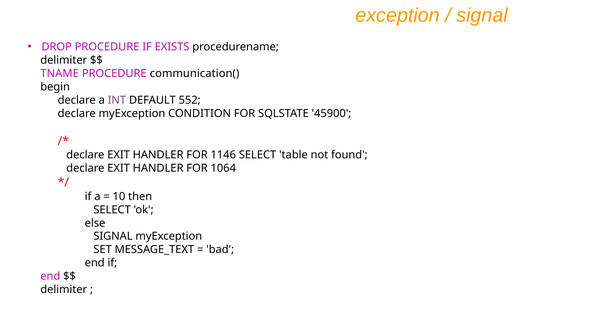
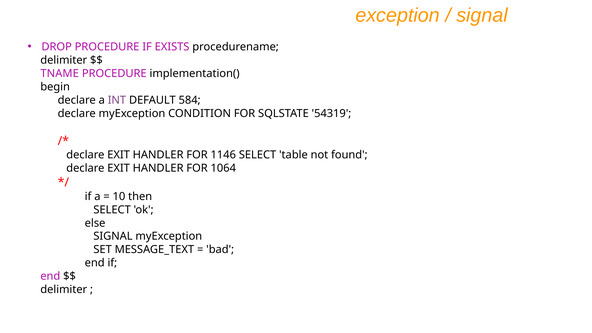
communication(: communication( -> implementation(
552: 552 -> 584
45900: 45900 -> 54319
